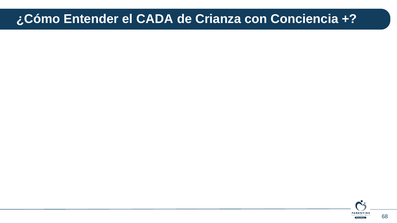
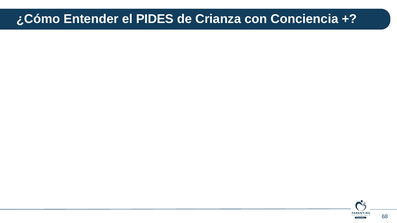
CADA: CADA -> PIDES
